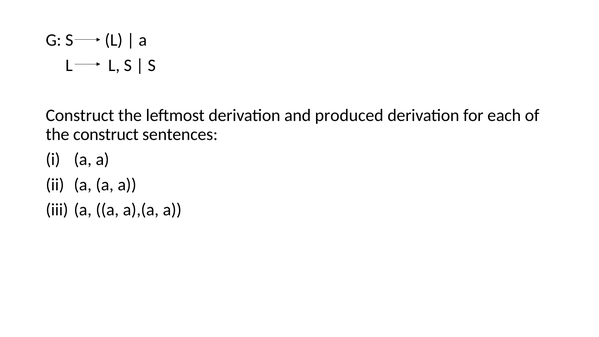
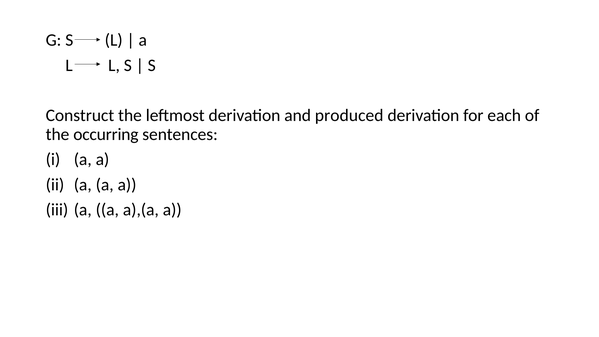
the construct: construct -> occurring
